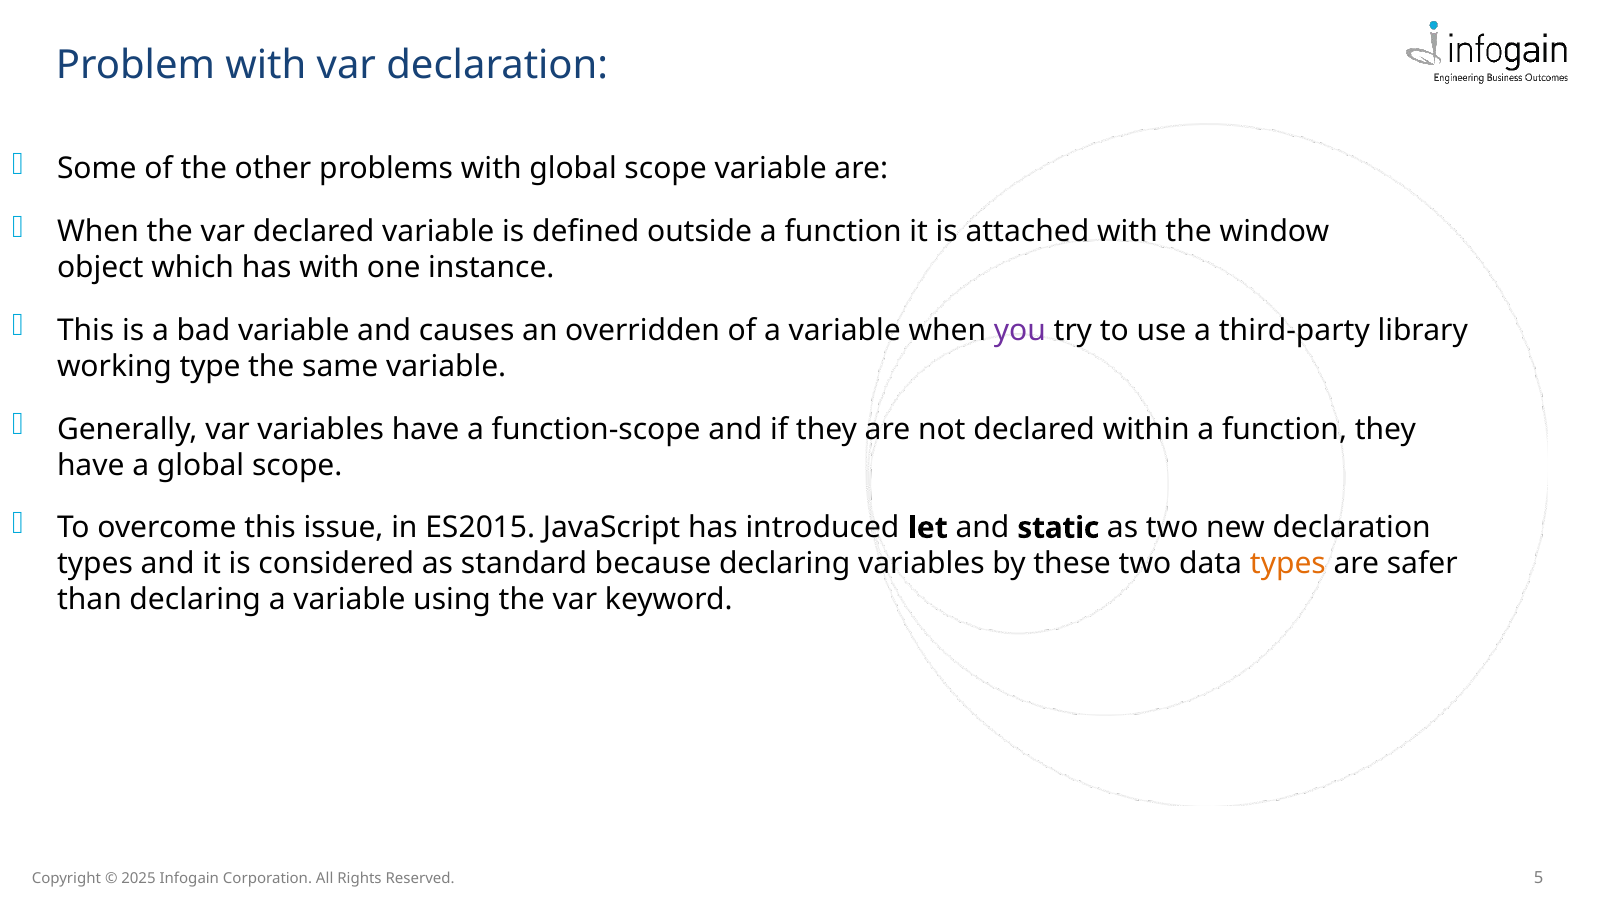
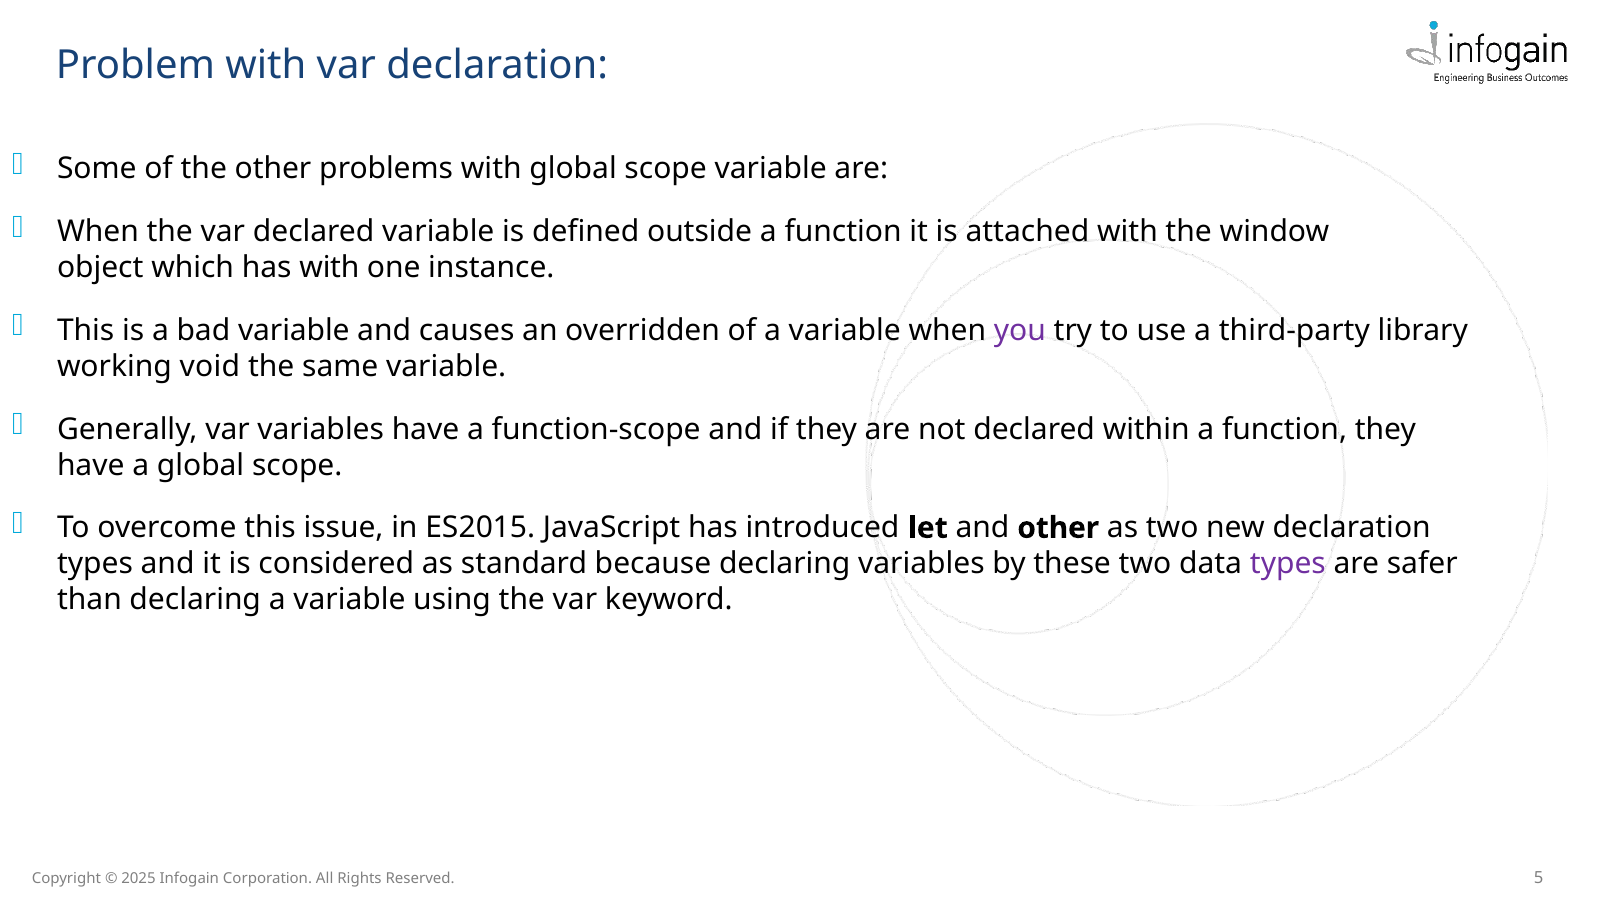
type: type -> void
and static: static -> other
types at (1288, 564) colour: orange -> purple
